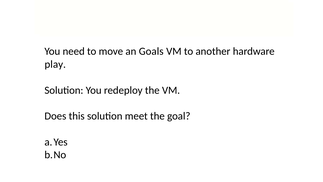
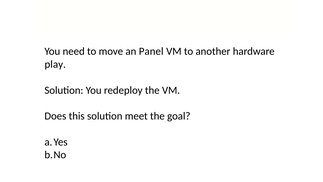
Goals: Goals -> Panel
